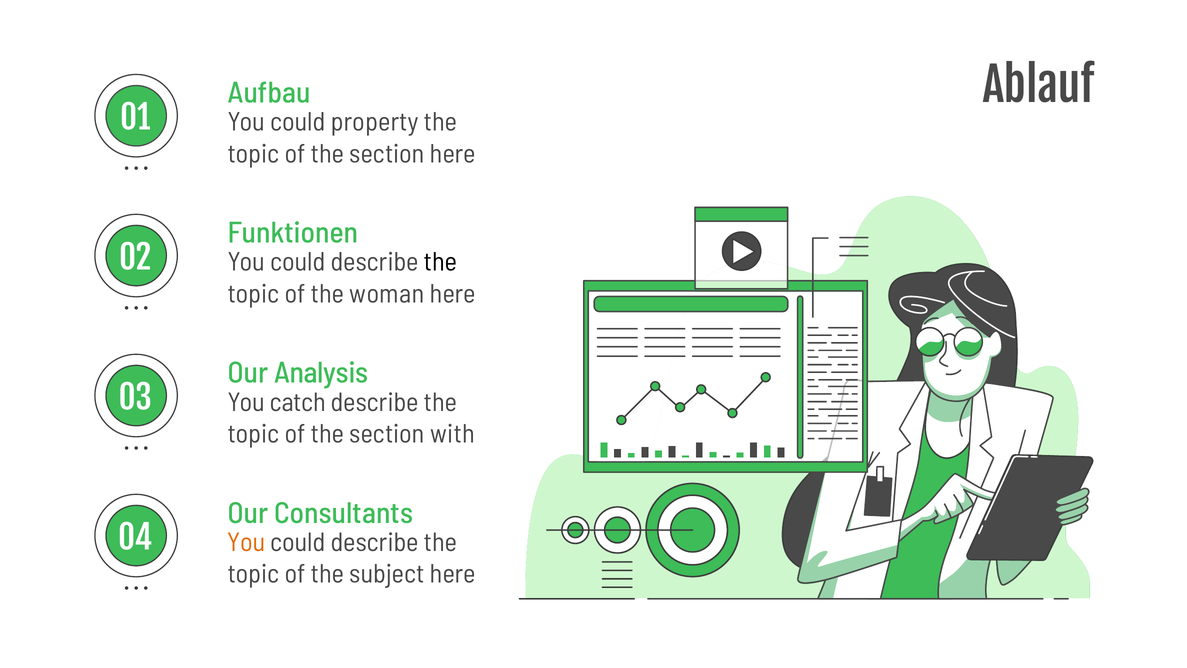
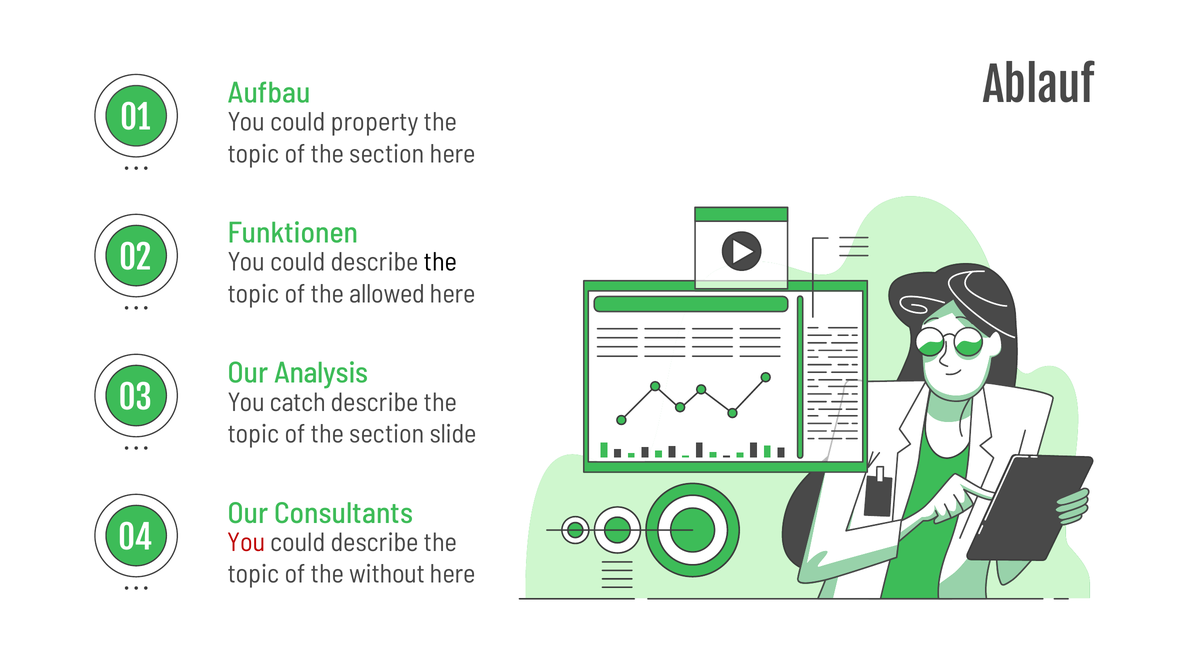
woman: woman -> allowed
with: with -> slide
You at (246, 542) colour: orange -> red
subject: subject -> without
